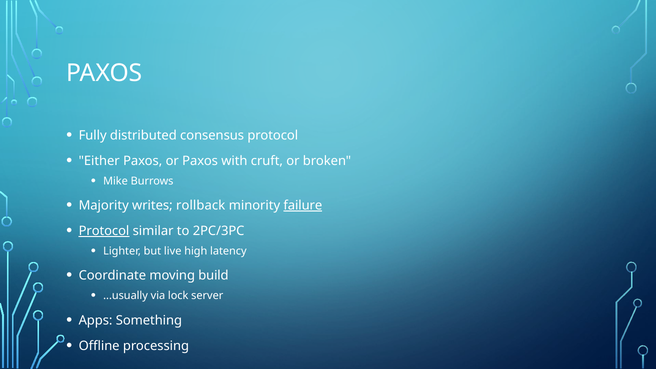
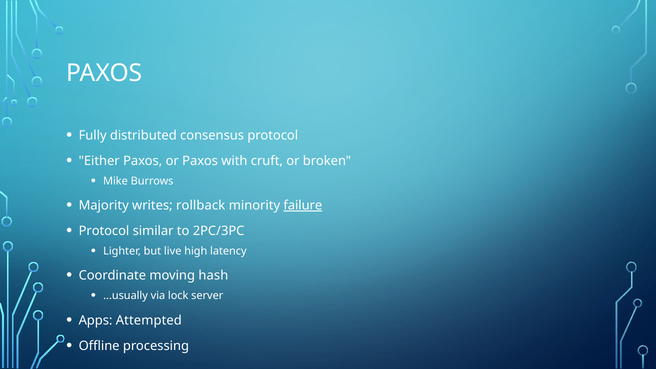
Protocol at (104, 231) underline: present -> none
build: build -> hash
Something: Something -> Attempted
